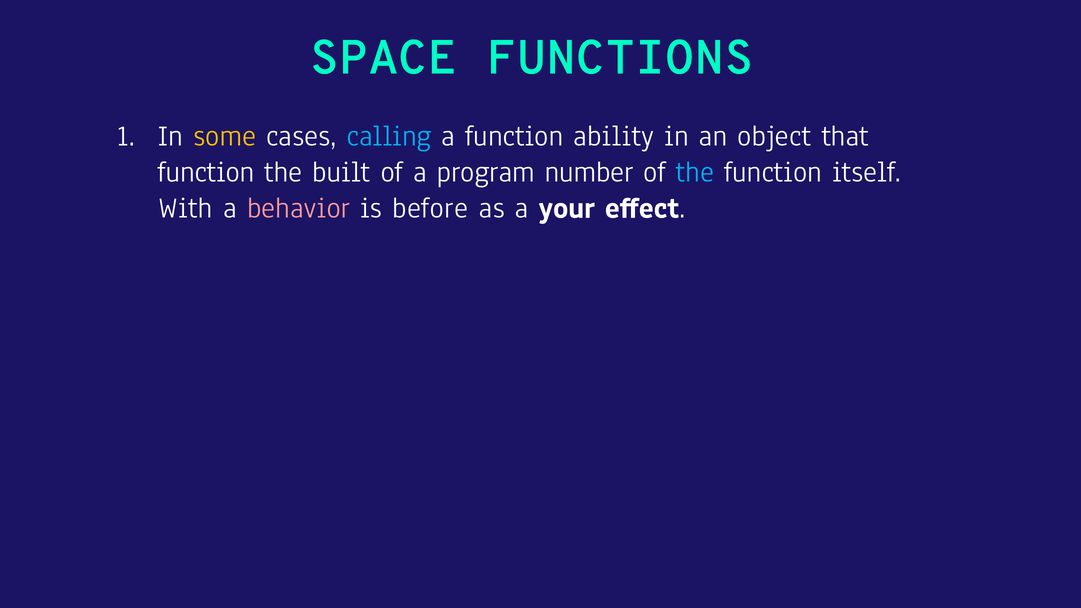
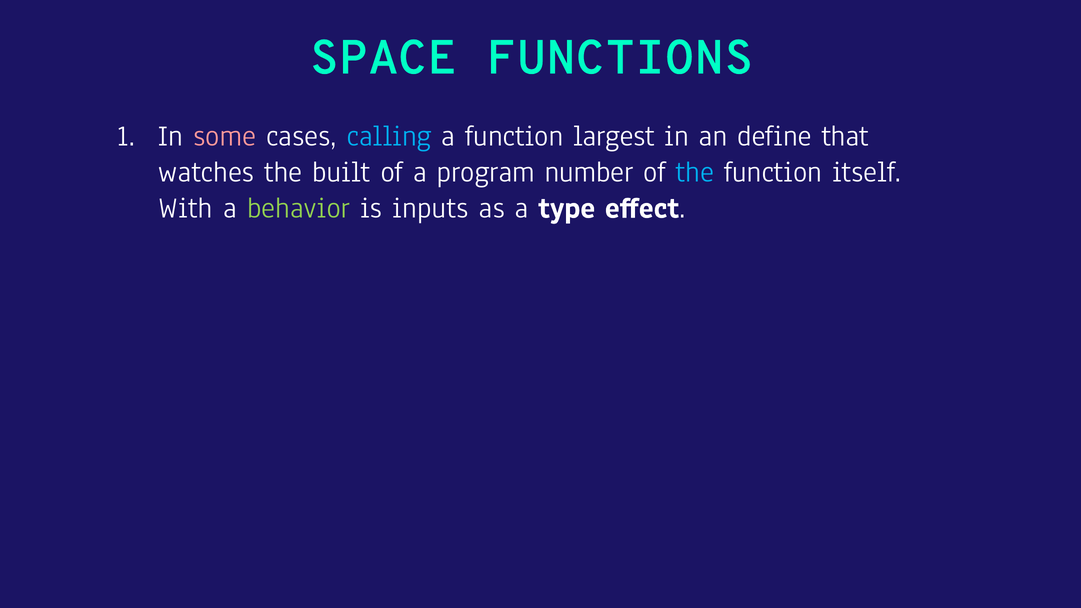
some colour: yellow -> pink
ability: ability -> largest
object: object -> define
function at (206, 172): function -> watches
behavior colour: pink -> light green
before: before -> inputs
your: your -> type
